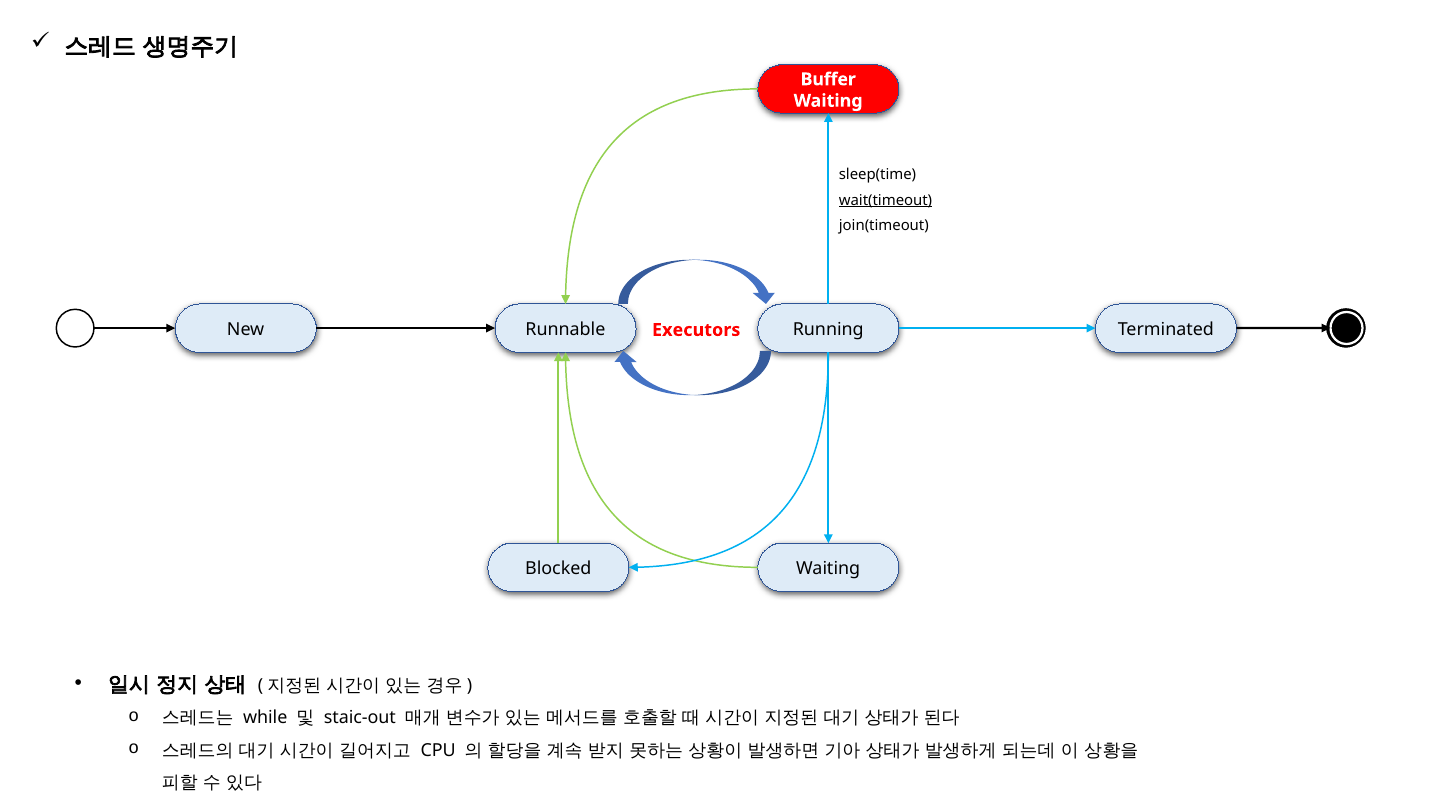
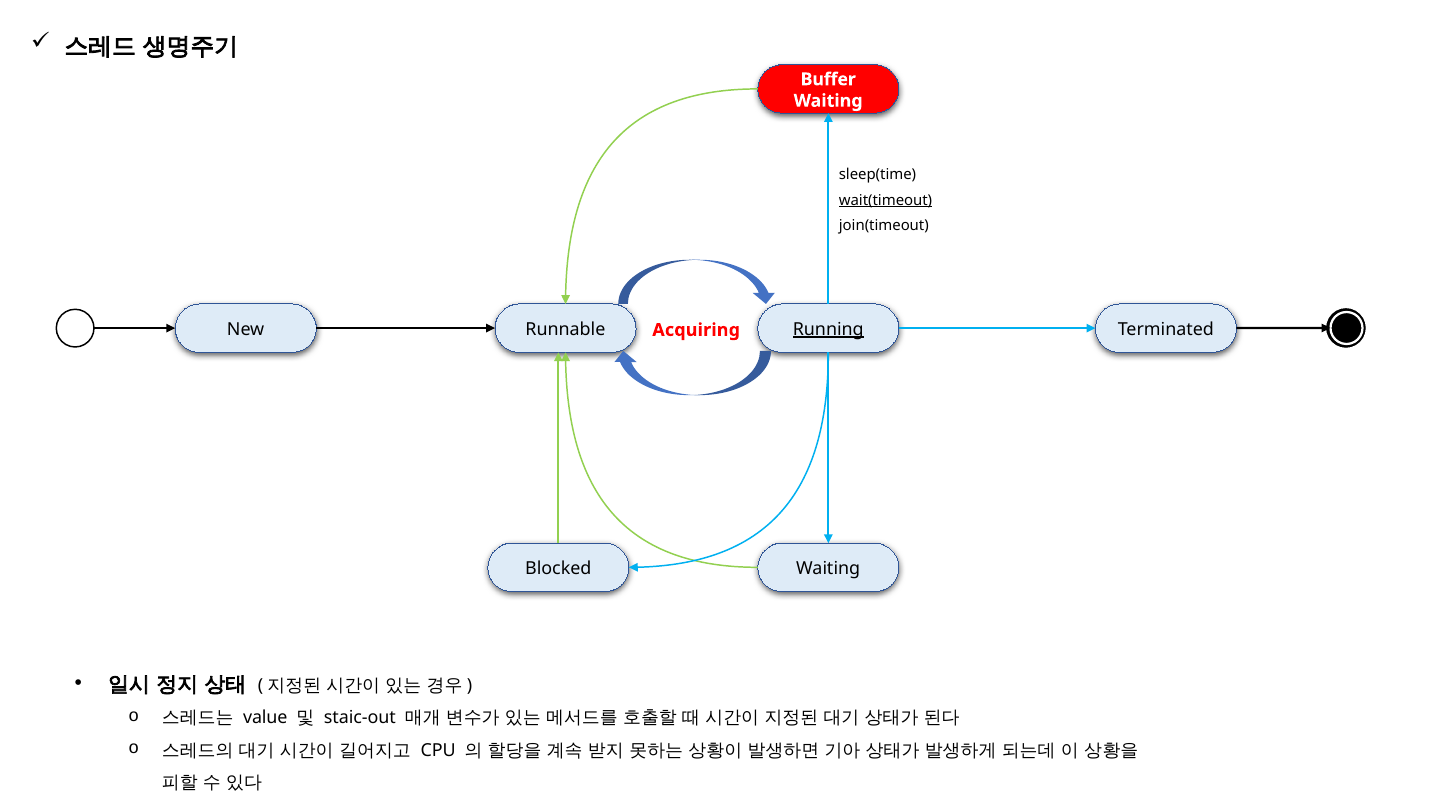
Running underline: none -> present
Executors: Executors -> Acquiring
while: while -> value
